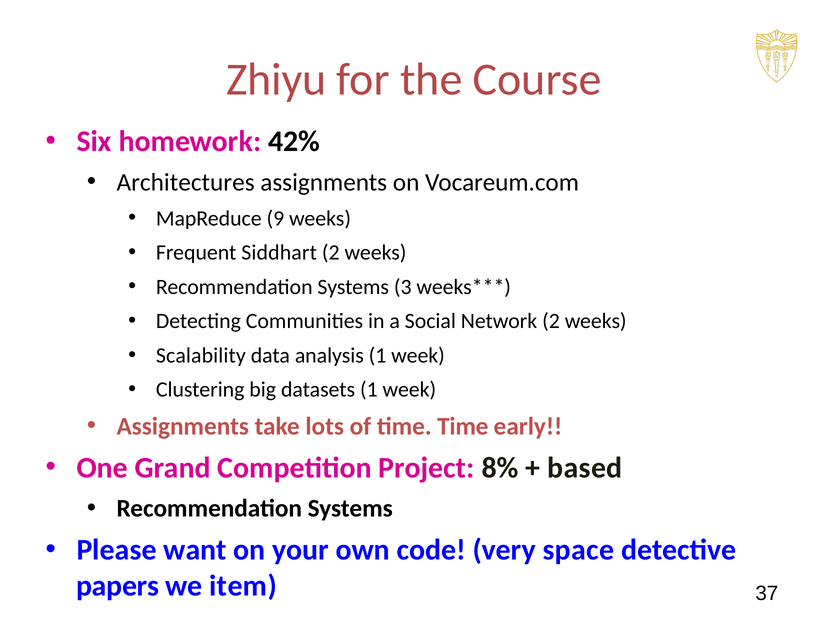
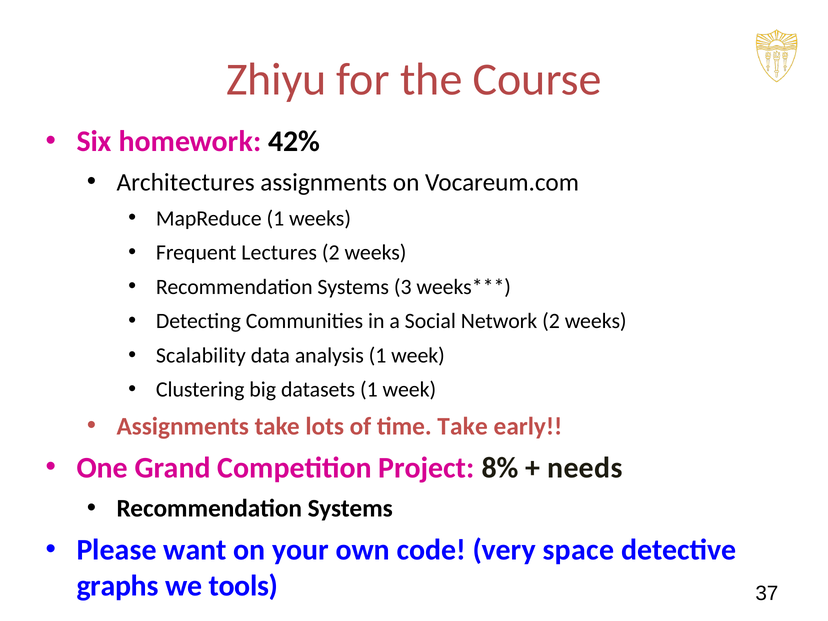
MapReduce 9: 9 -> 1
Siddhart: Siddhart -> Lectures
time Time: Time -> Take
based: based -> needs
papers: papers -> graphs
item: item -> tools
